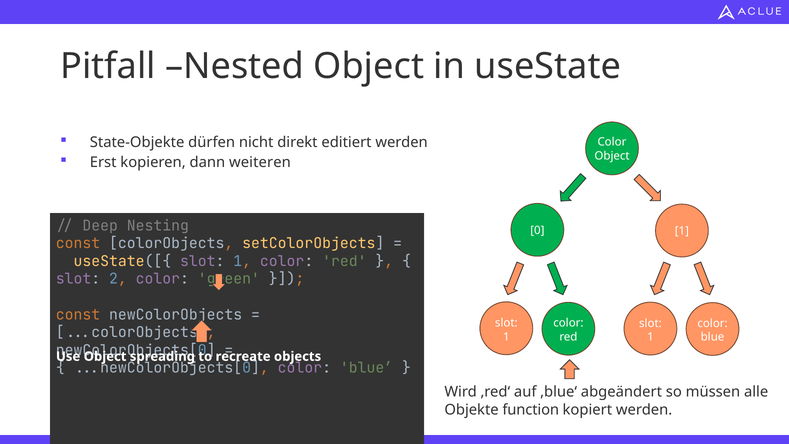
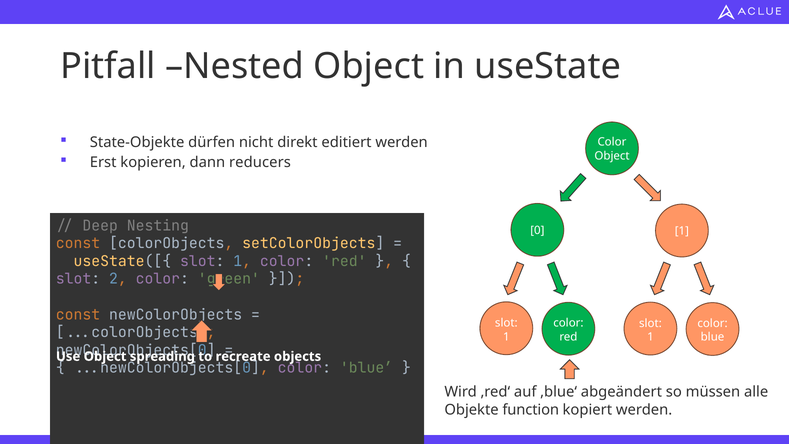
weiteren: weiteren -> reducers
